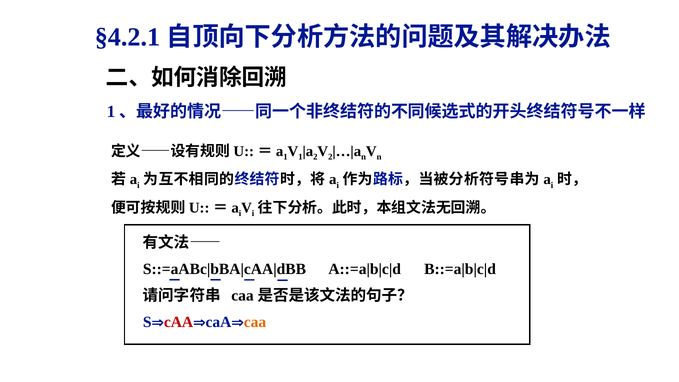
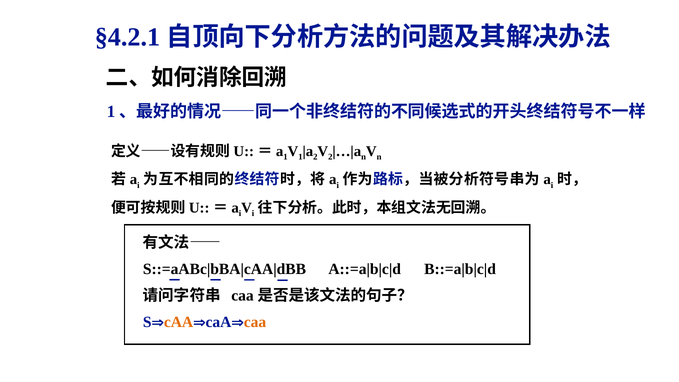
cAA at (179, 322) colour: red -> orange
